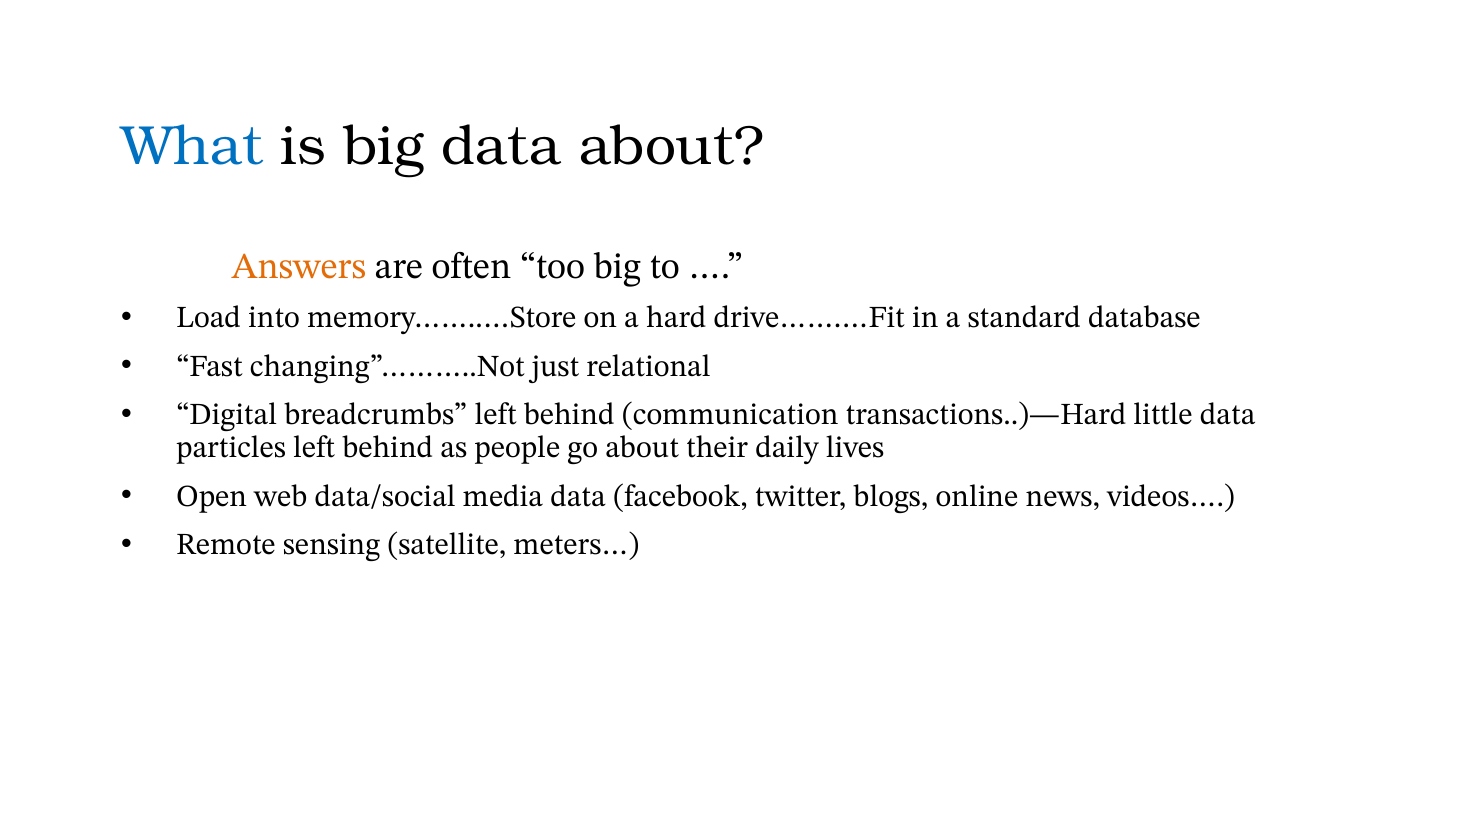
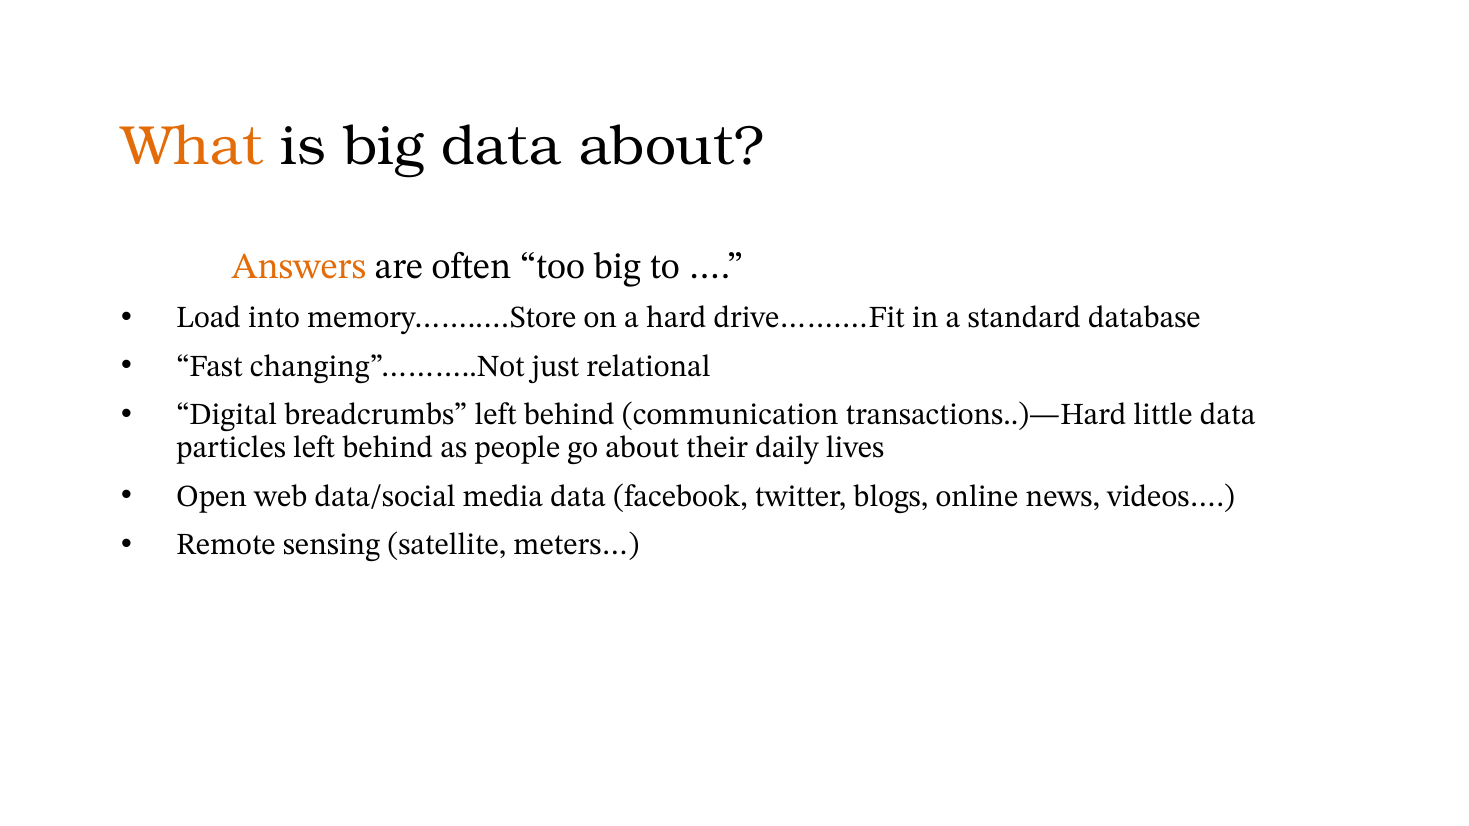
What colour: blue -> orange
